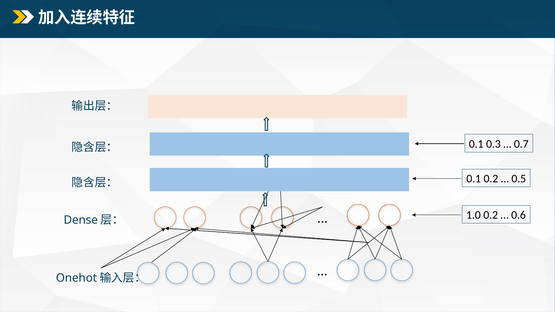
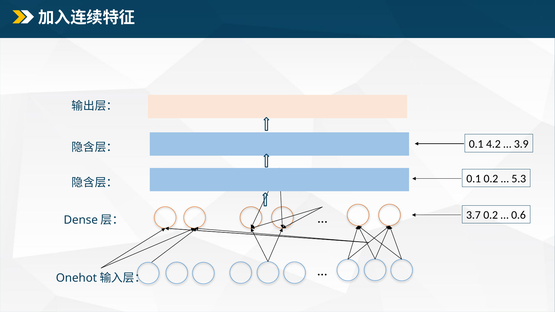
0.3: 0.3 -> 4.2
0.7: 0.7 -> 3.9
0.5: 0.5 -> 5.3
1.0: 1.0 -> 3.7
